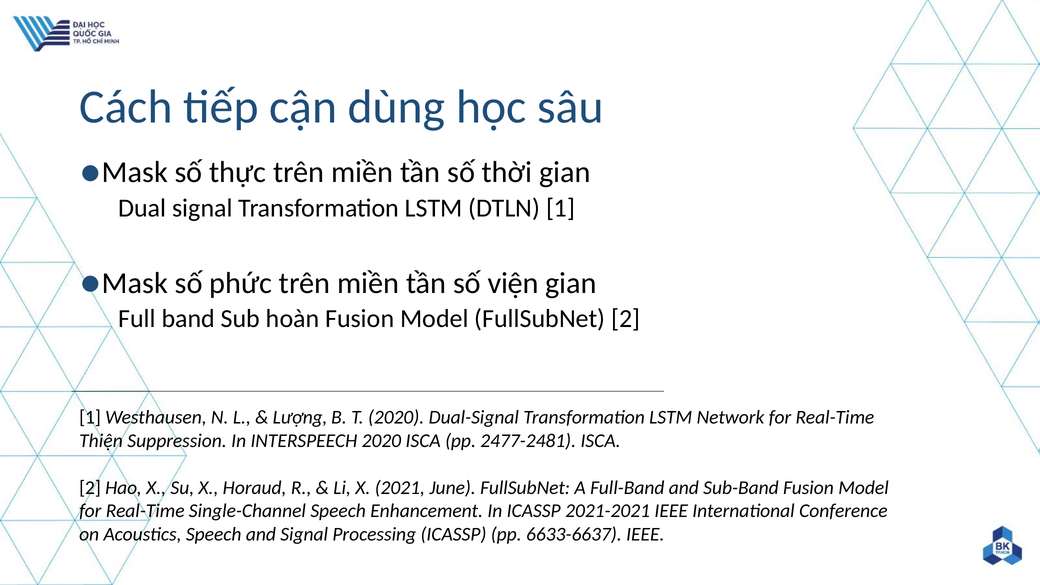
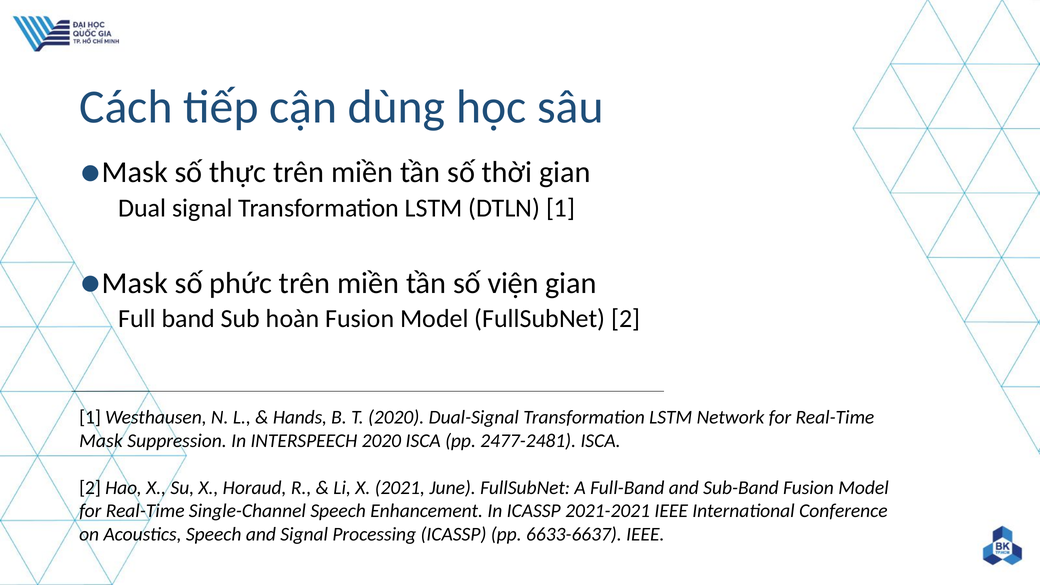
Lượng: Lượng -> Hands
Thiện at (101, 441): Thiện -> Mask
